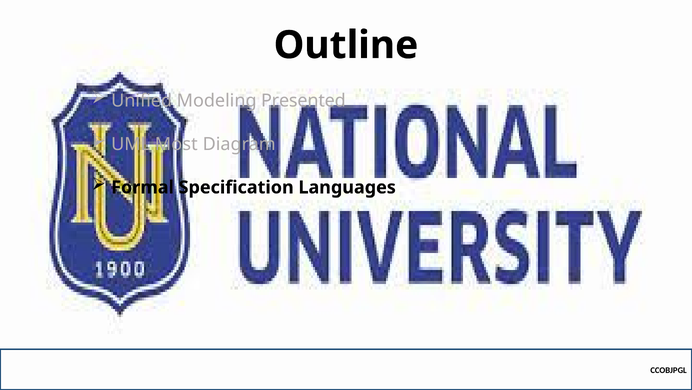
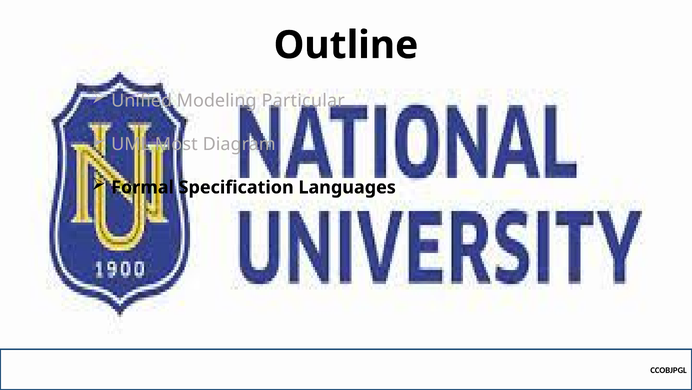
Presented: Presented -> Particular
